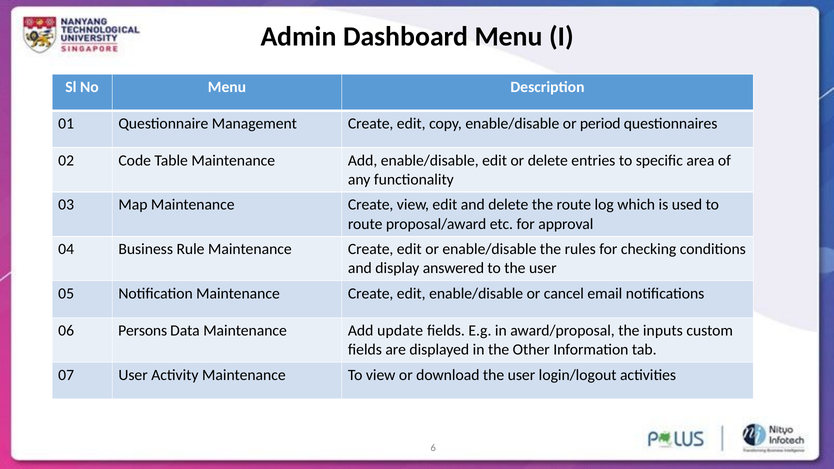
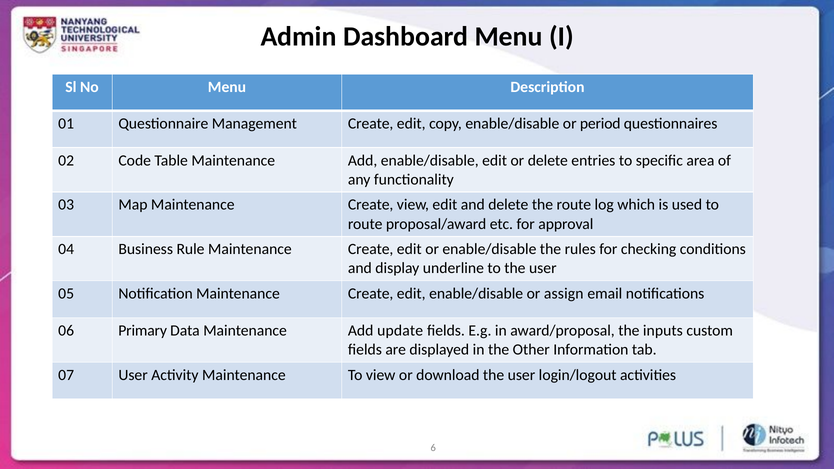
answered: answered -> underline
cancel: cancel -> assign
Persons: Persons -> Primary
